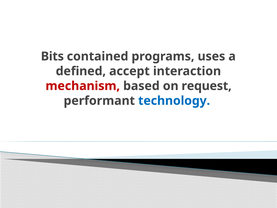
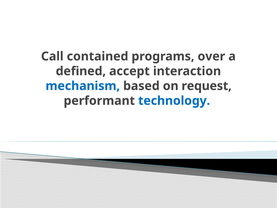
Bits: Bits -> Call
uses: uses -> over
mechanism colour: red -> blue
